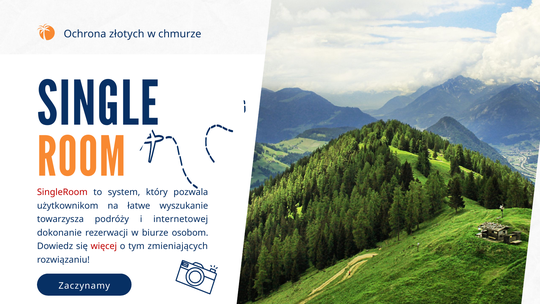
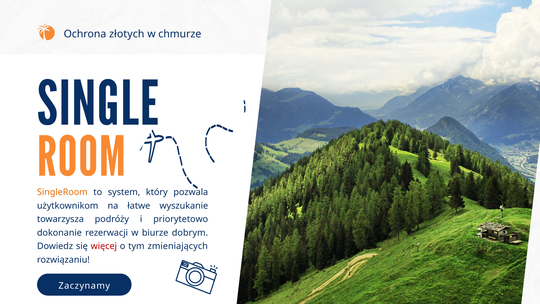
SingleRoom colour: red -> orange
internetowej: internetowej -> priorytetowo
osobom: osobom -> dobrym
